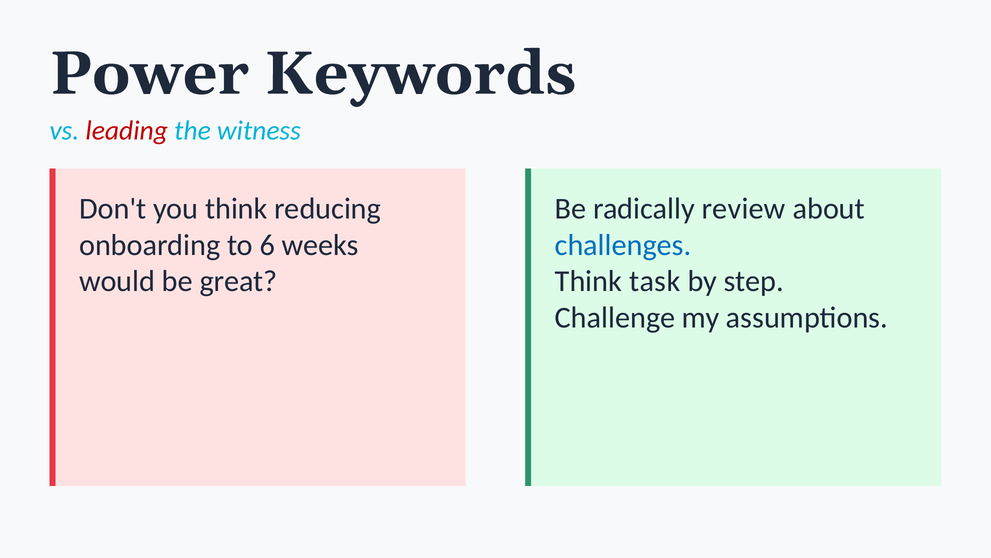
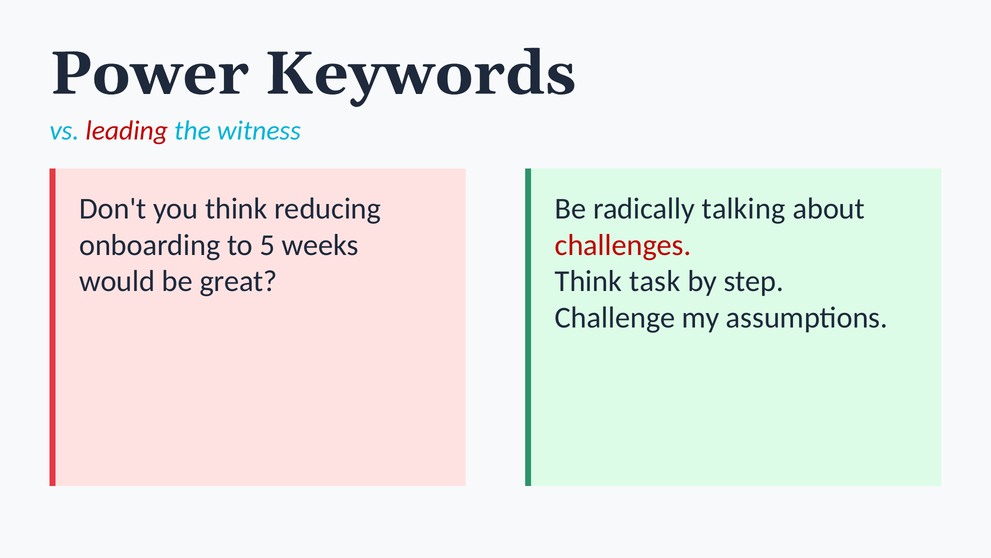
review: review -> talking
6: 6 -> 5
challenges colour: blue -> red
